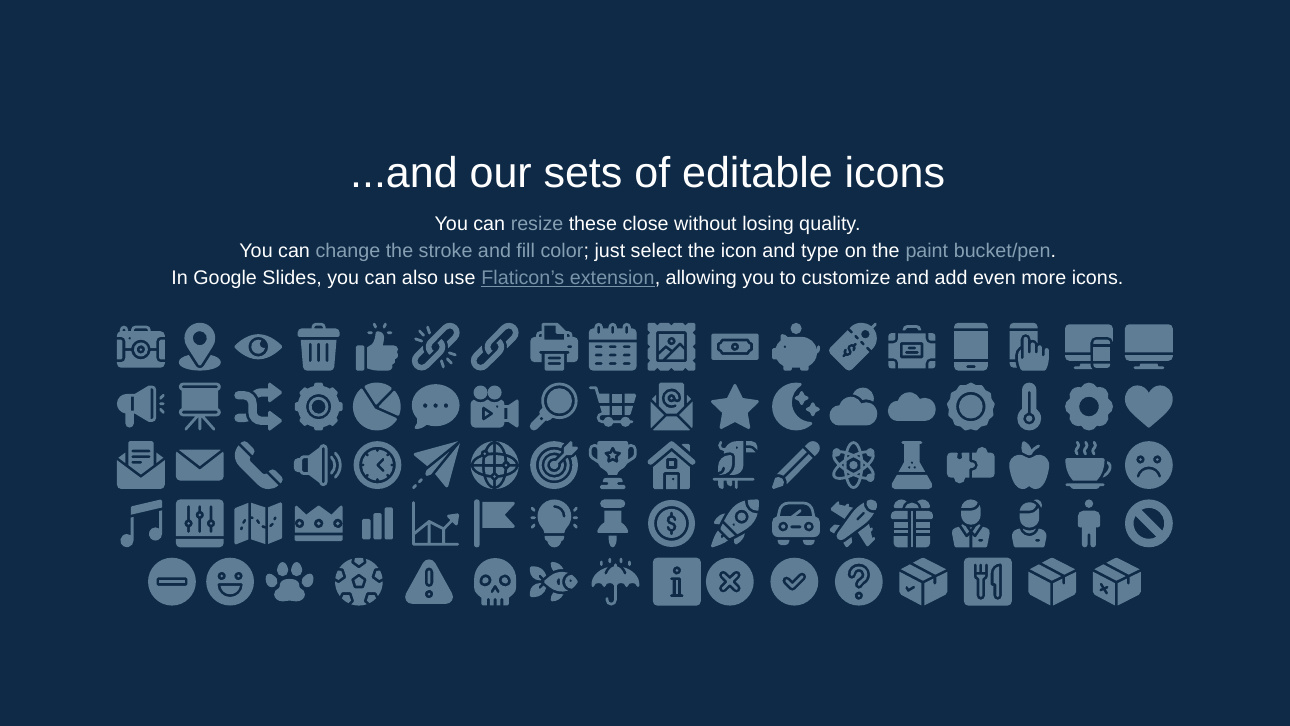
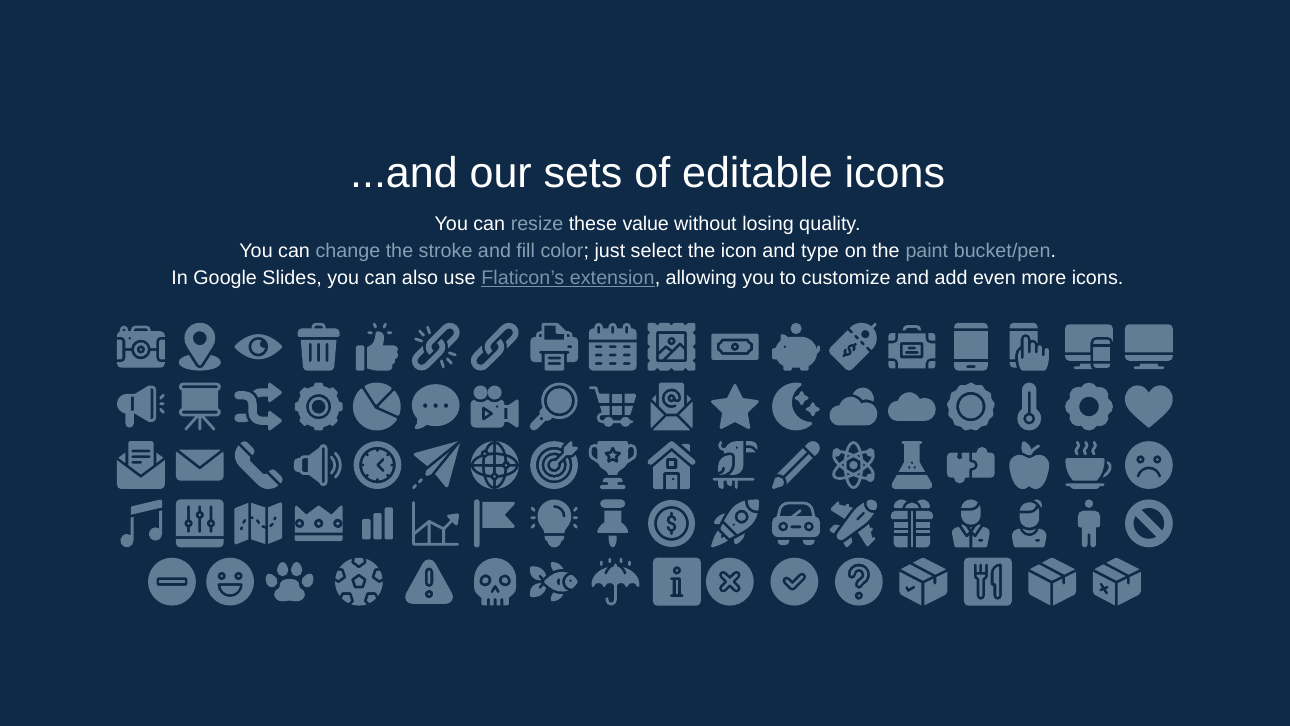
close: close -> value
